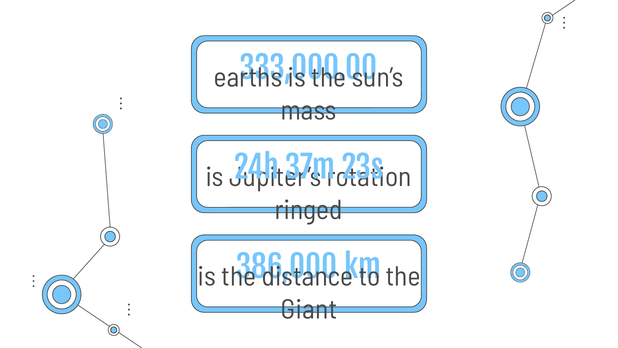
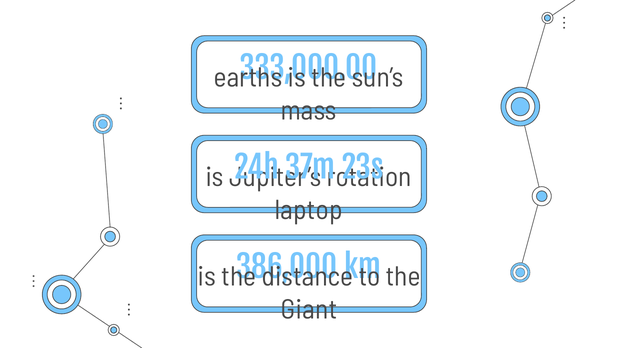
ringed: ringed -> laptop
